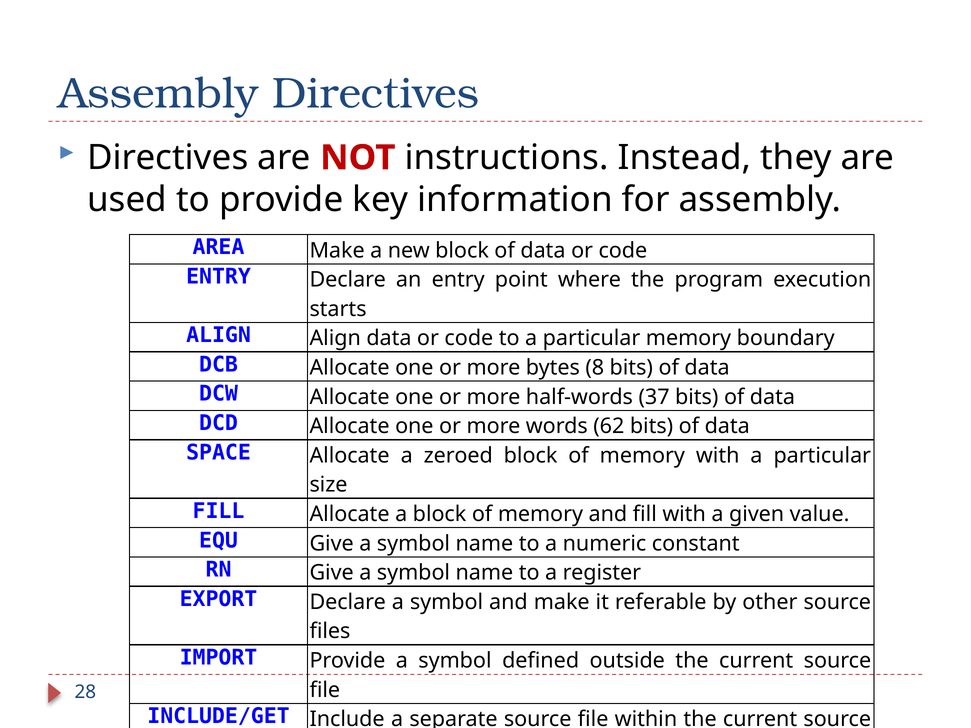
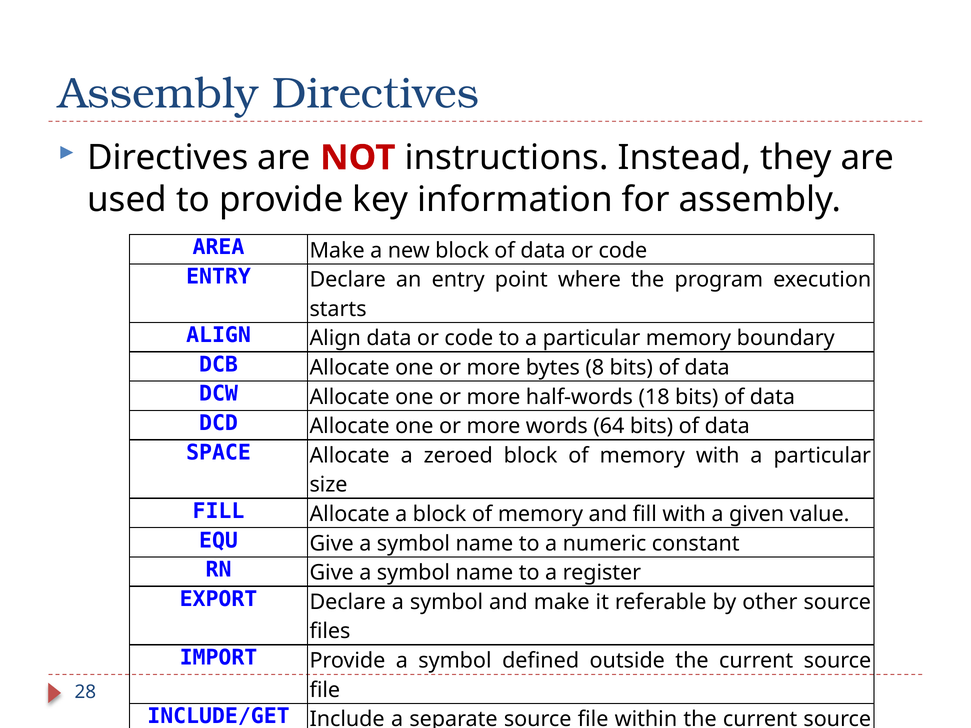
37: 37 -> 18
62: 62 -> 64
